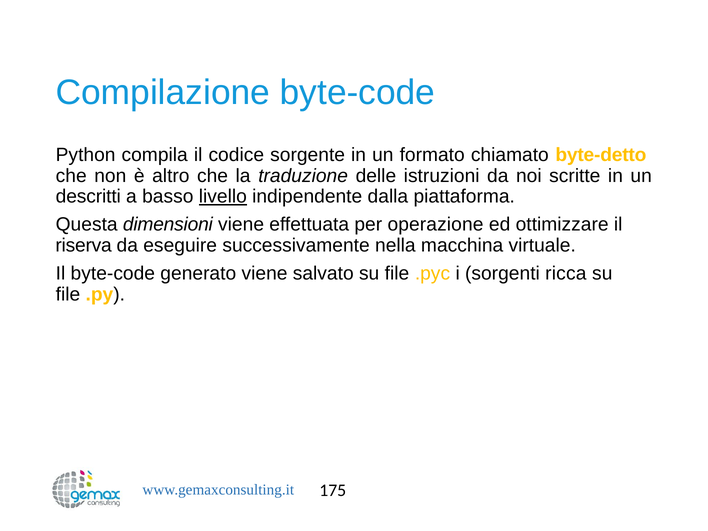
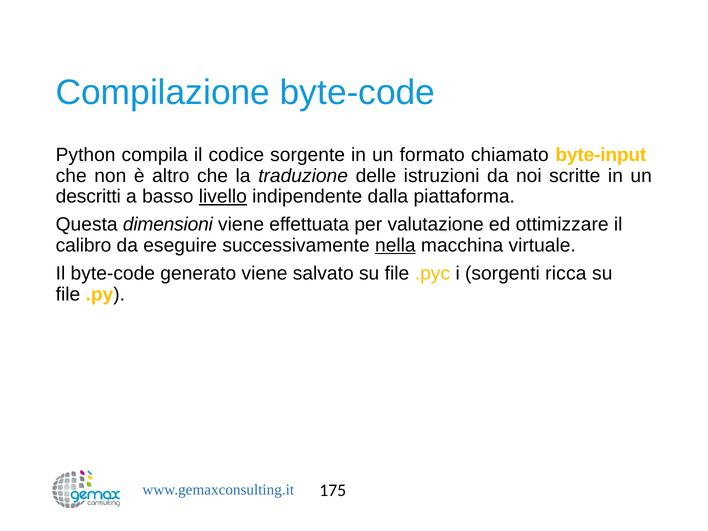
byte-detto: byte-detto -> byte-input
operazione: operazione -> valutazione
riserva: riserva -> calibro
nella underline: none -> present
